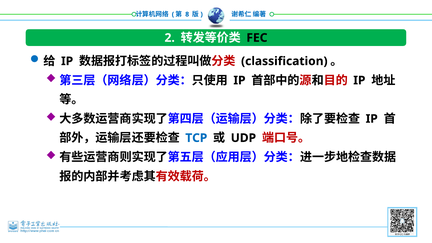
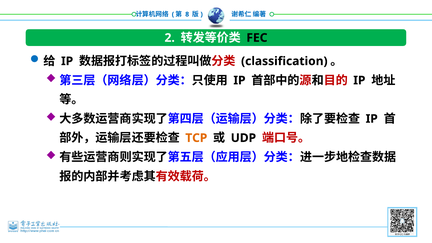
TCP colour: blue -> orange
